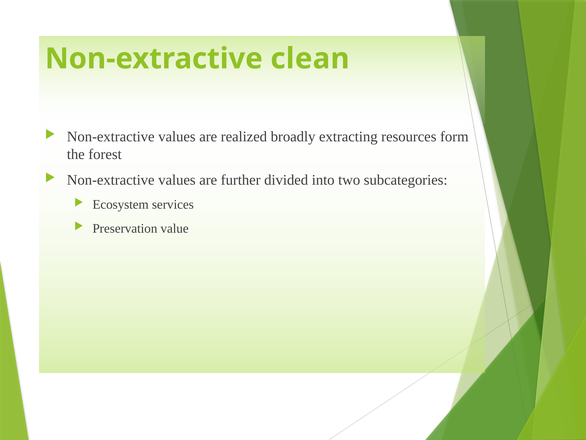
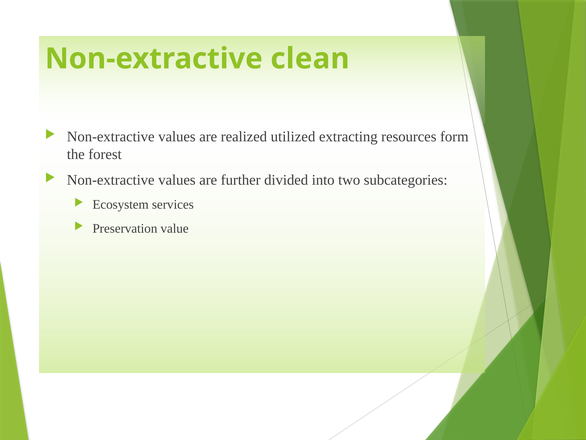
broadly: broadly -> utilized
